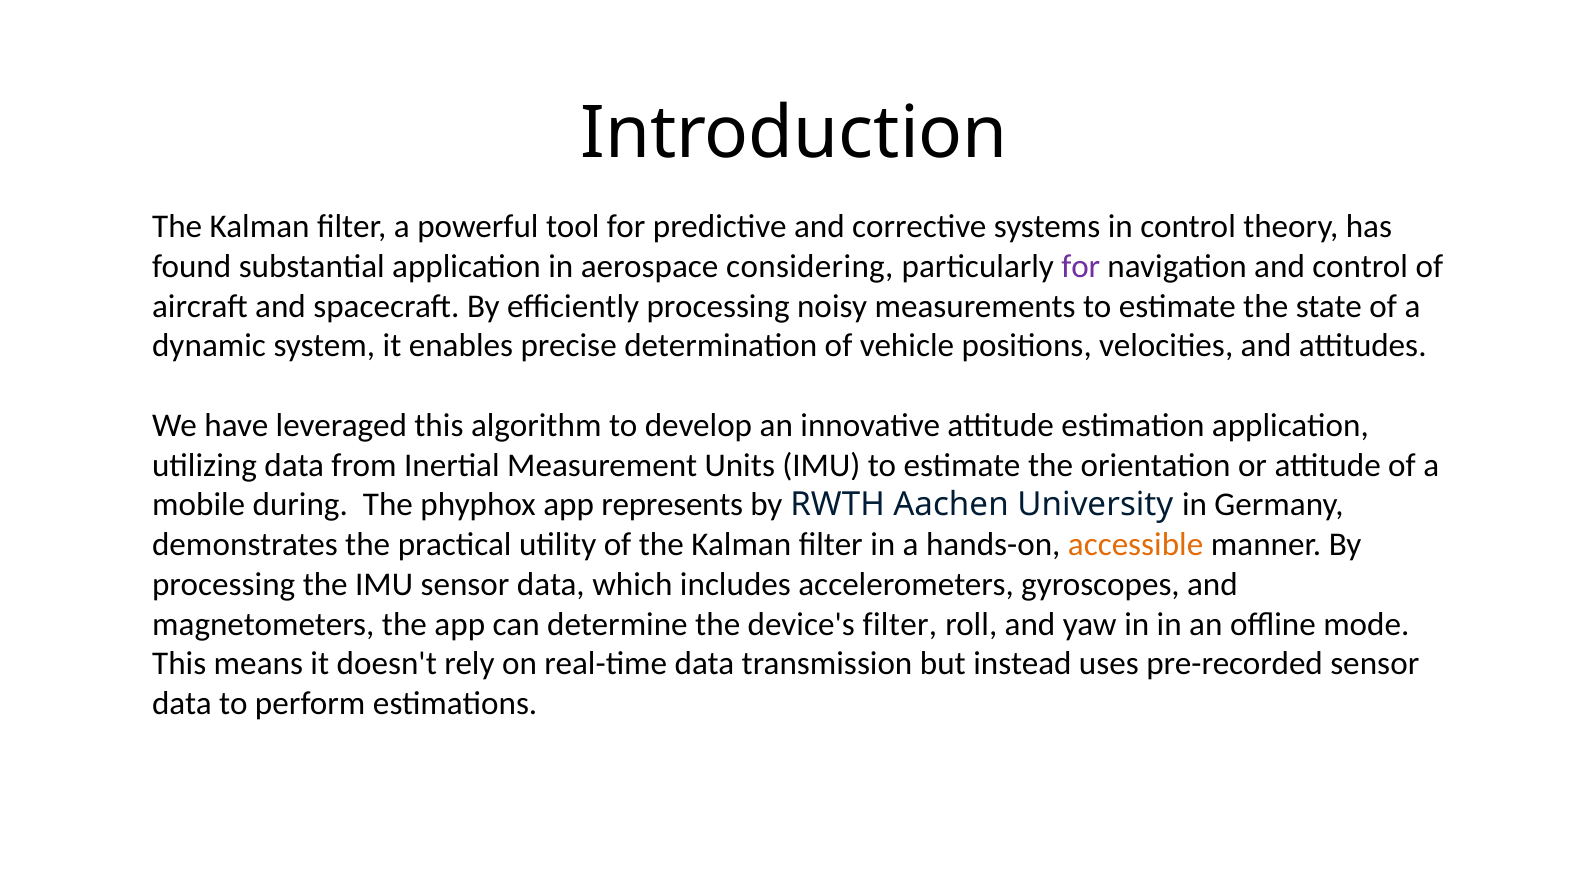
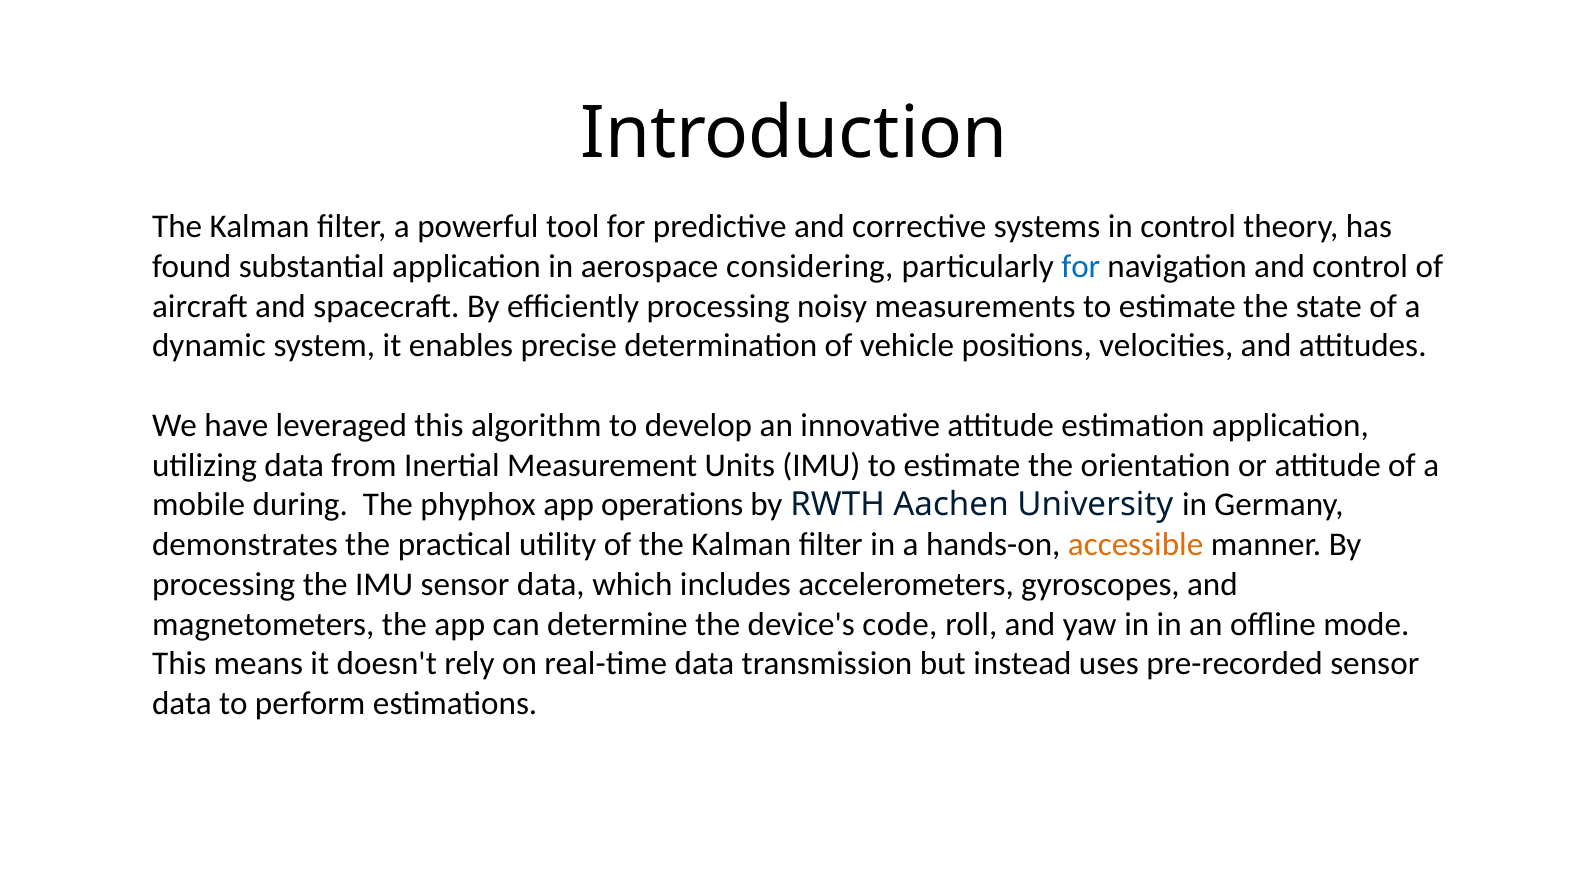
for at (1081, 266) colour: purple -> blue
represents: represents -> operations
device's filter: filter -> code
